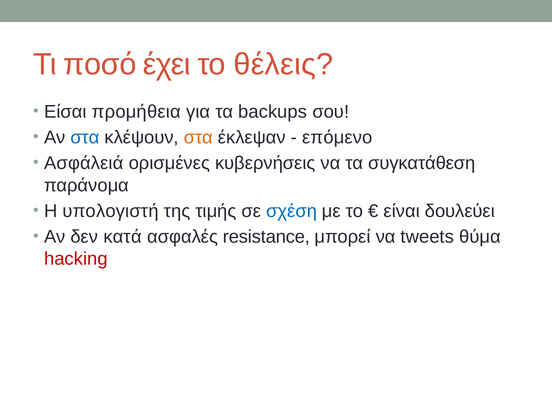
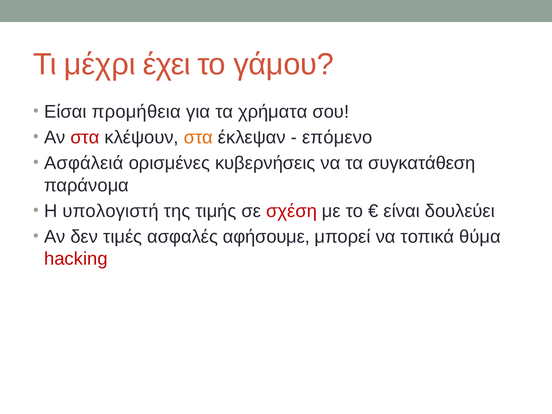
ποσό: ποσό -> μέχρι
θέλεις: θέλεις -> γάμου
backups: backups -> χρήματα
στα at (85, 137) colour: blue -> red
σχέση colour: blue -> red
κατά: κατά -> τιμές
resistance: resistance -> αφήσουμε
tweets: tweets -> τοπικά
